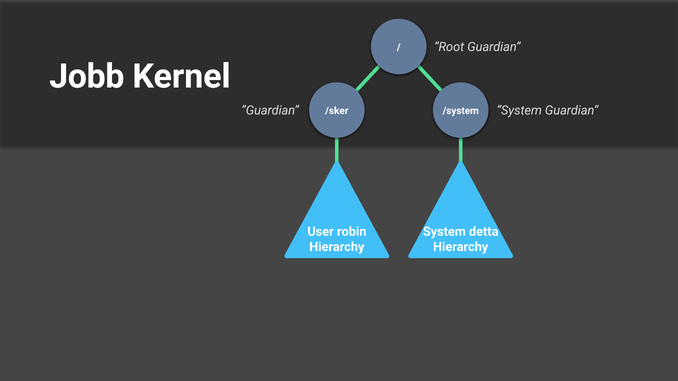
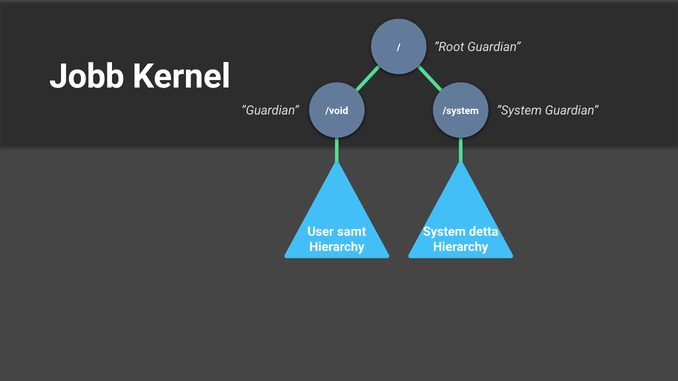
/sker: /sker -> /void
robin: robin -> samt
